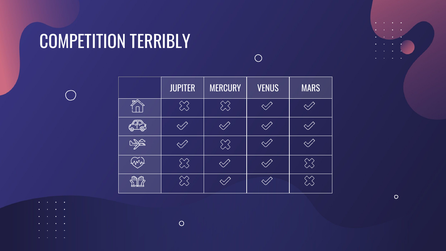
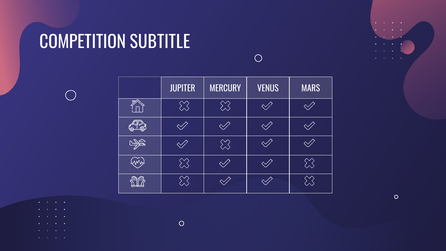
TERRIBLY: TERRIBLY -> SUBTITLE
